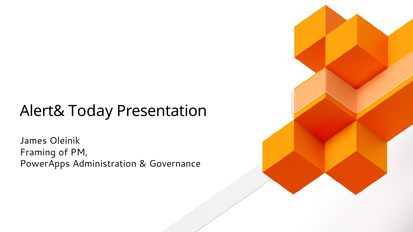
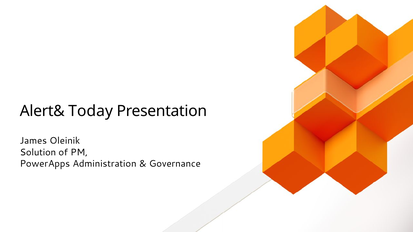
Framing: Framing -> Solution
